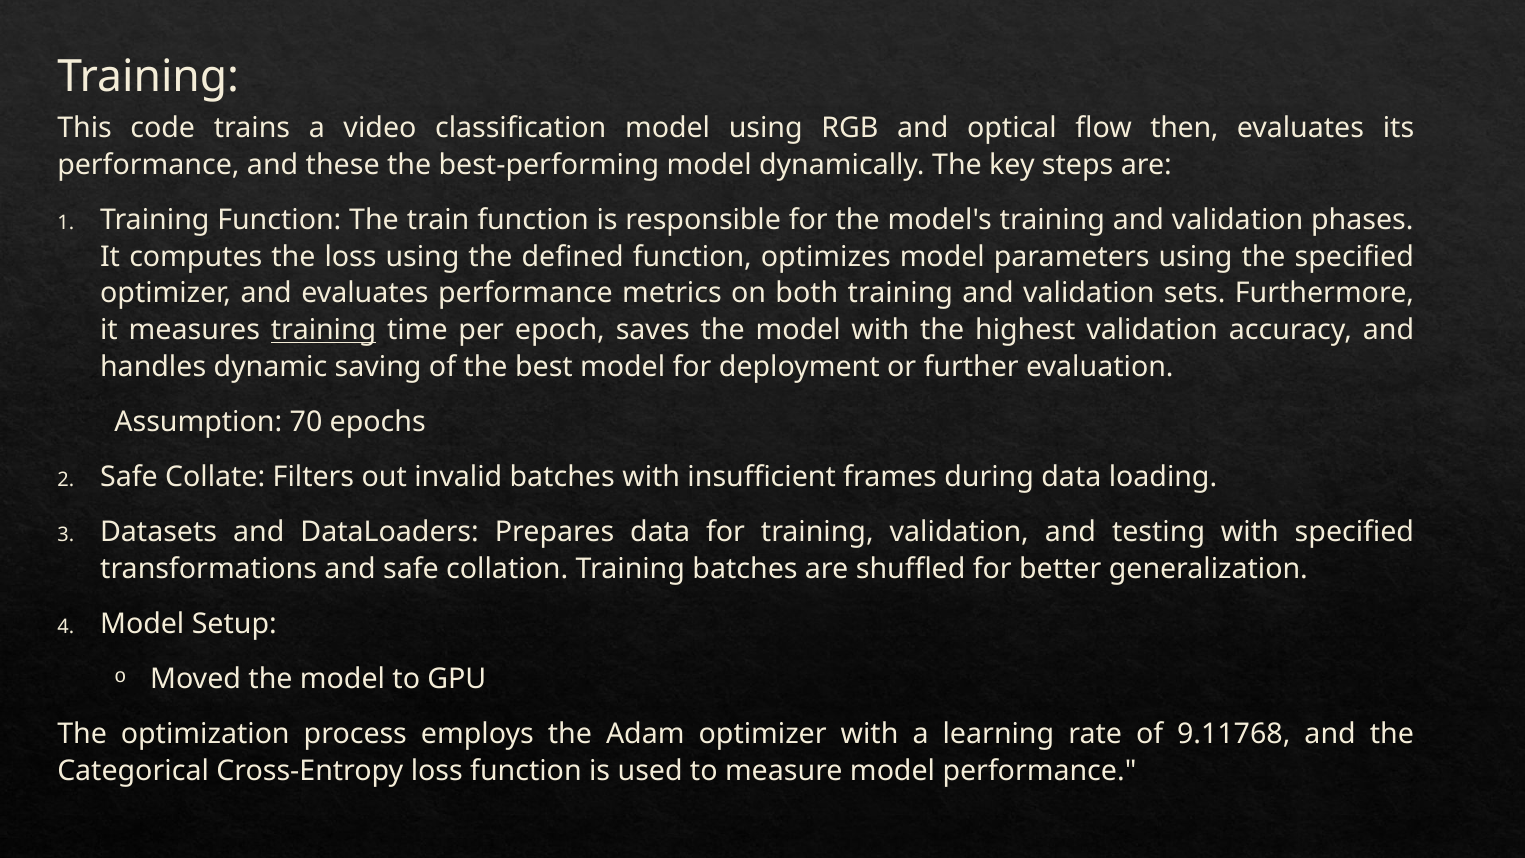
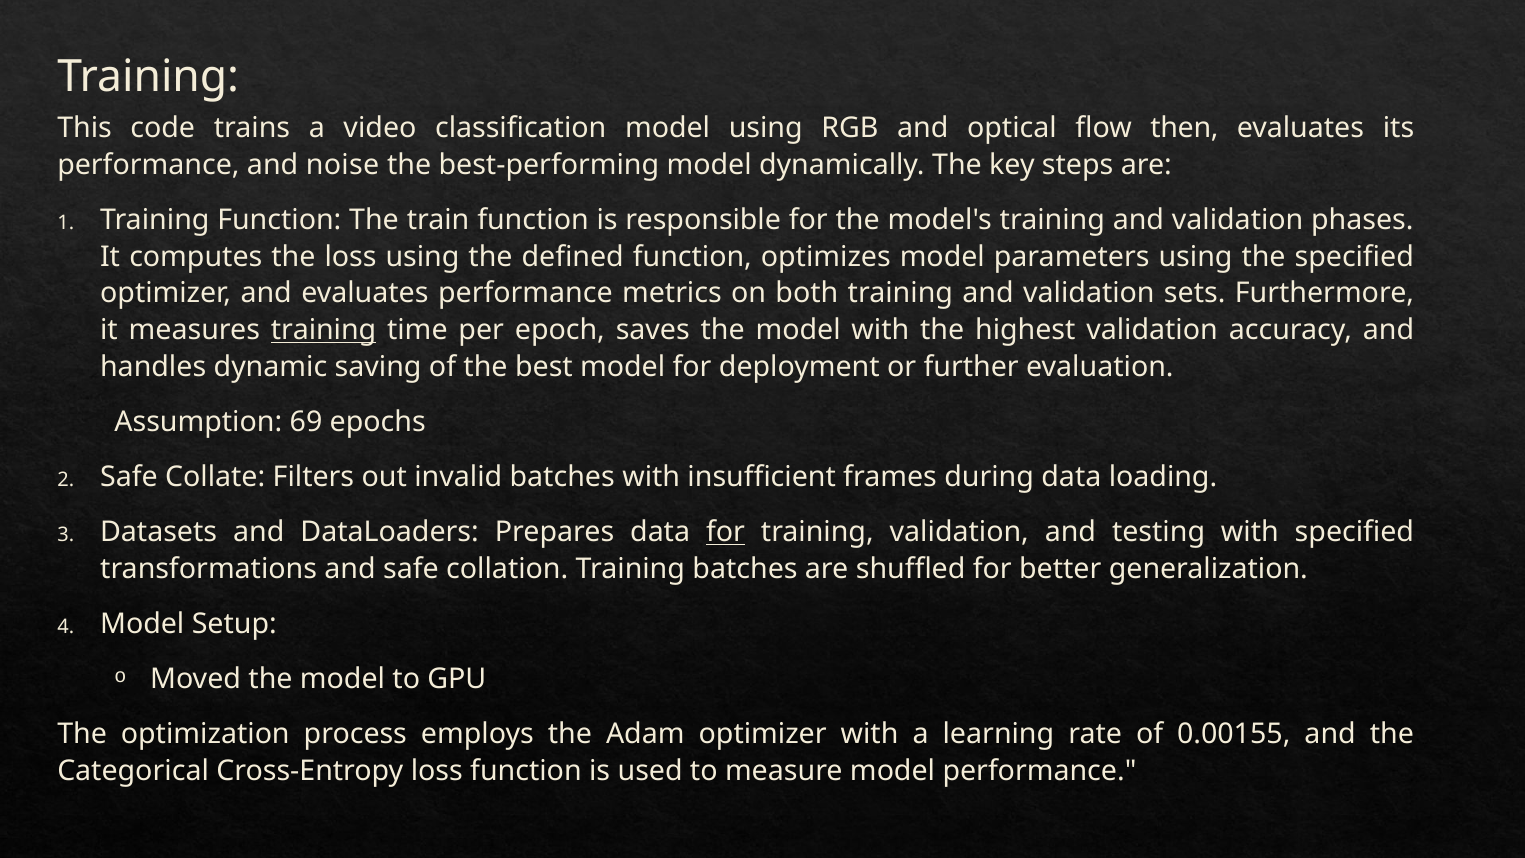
these: these -> noise
70: 70 -> 69
for at (725, 532) underline: none -> present
9.11768: 9.11768 -> 0.00155
